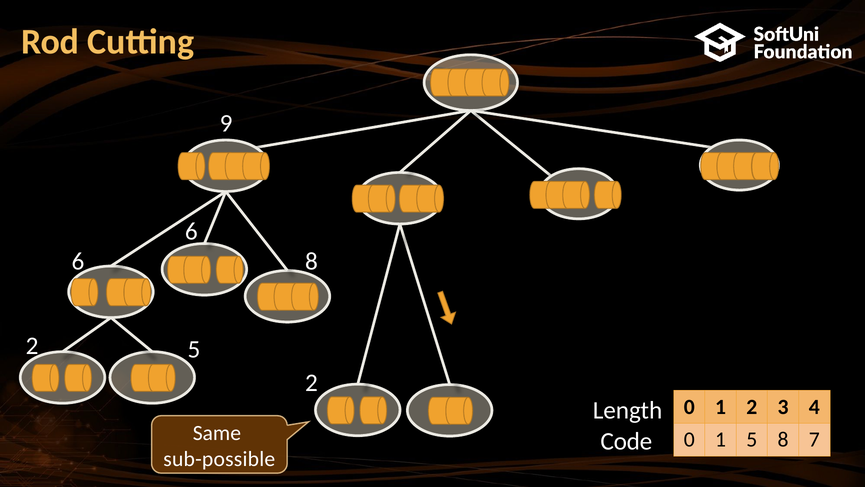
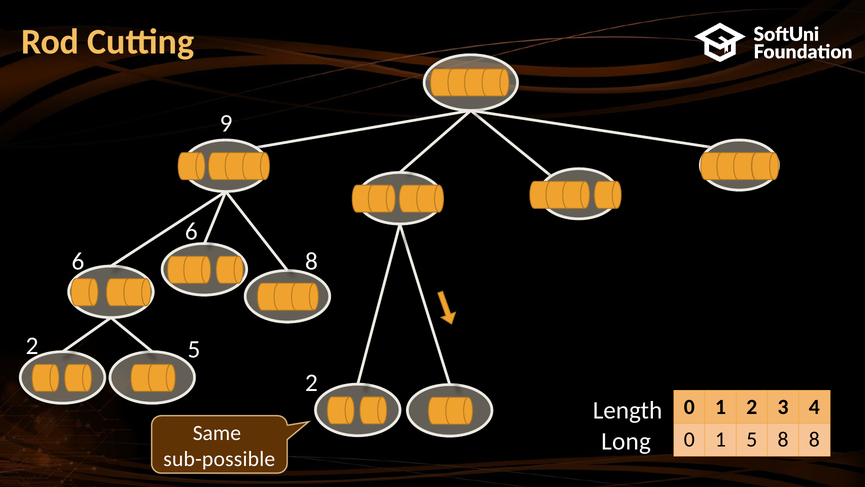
8 7: 7 -> 8
Code: Code -> Long
